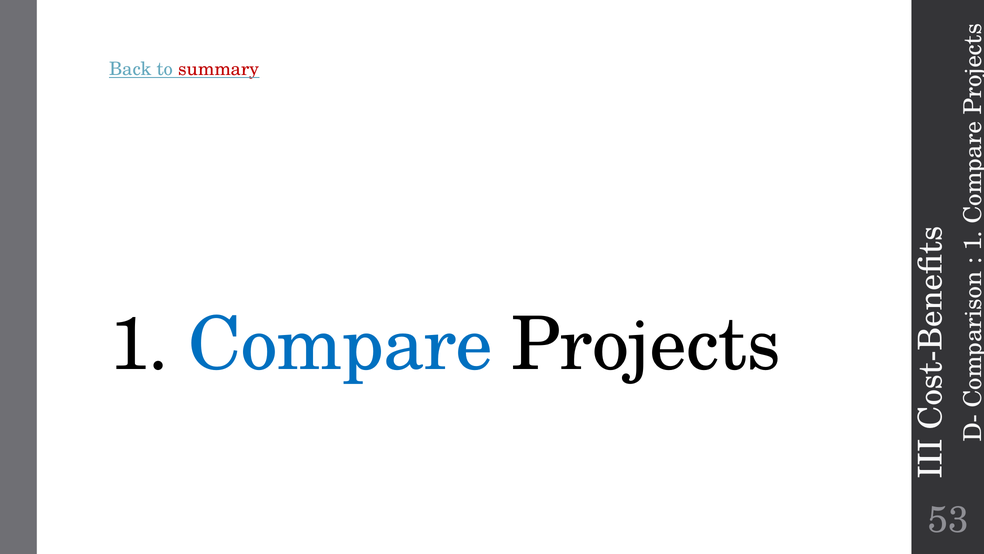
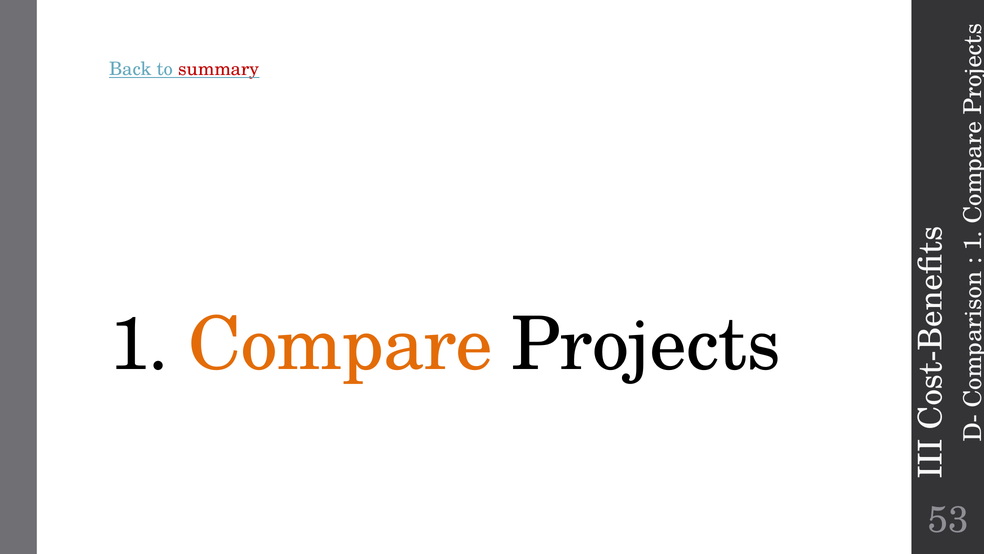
Compare colour: blue -> orange
